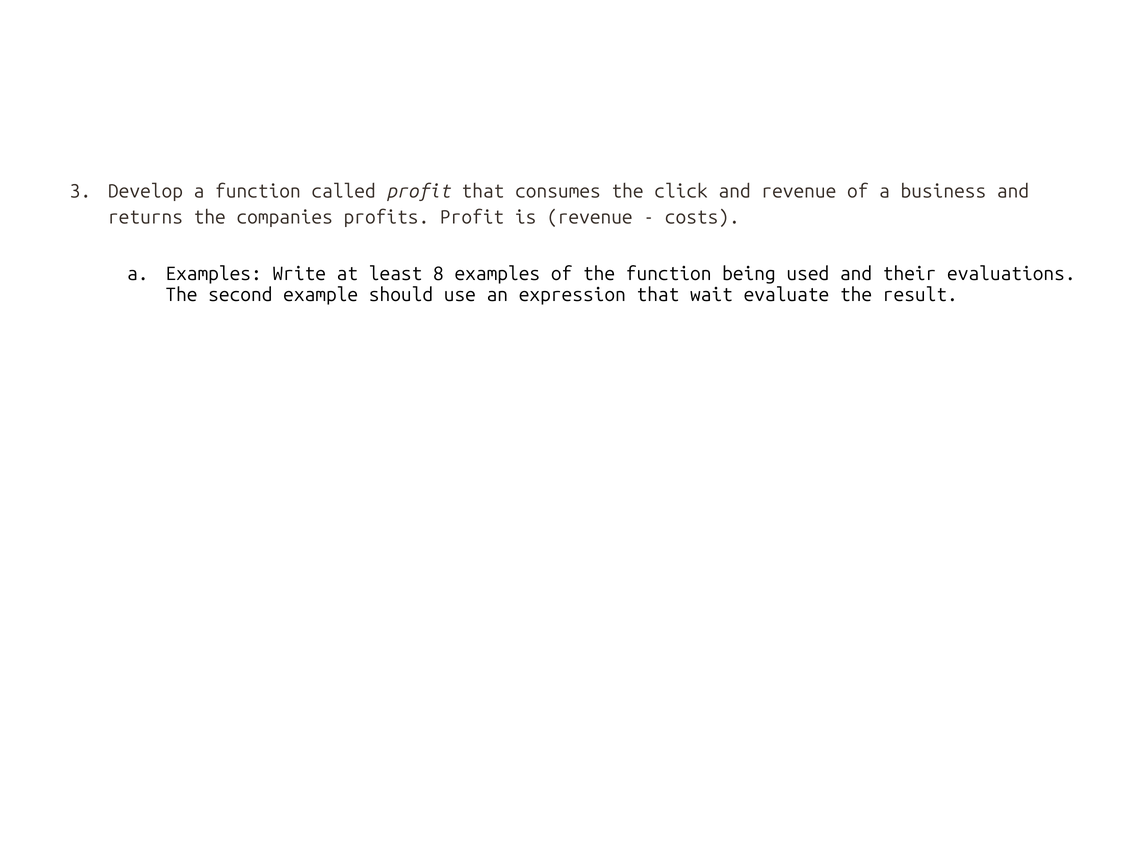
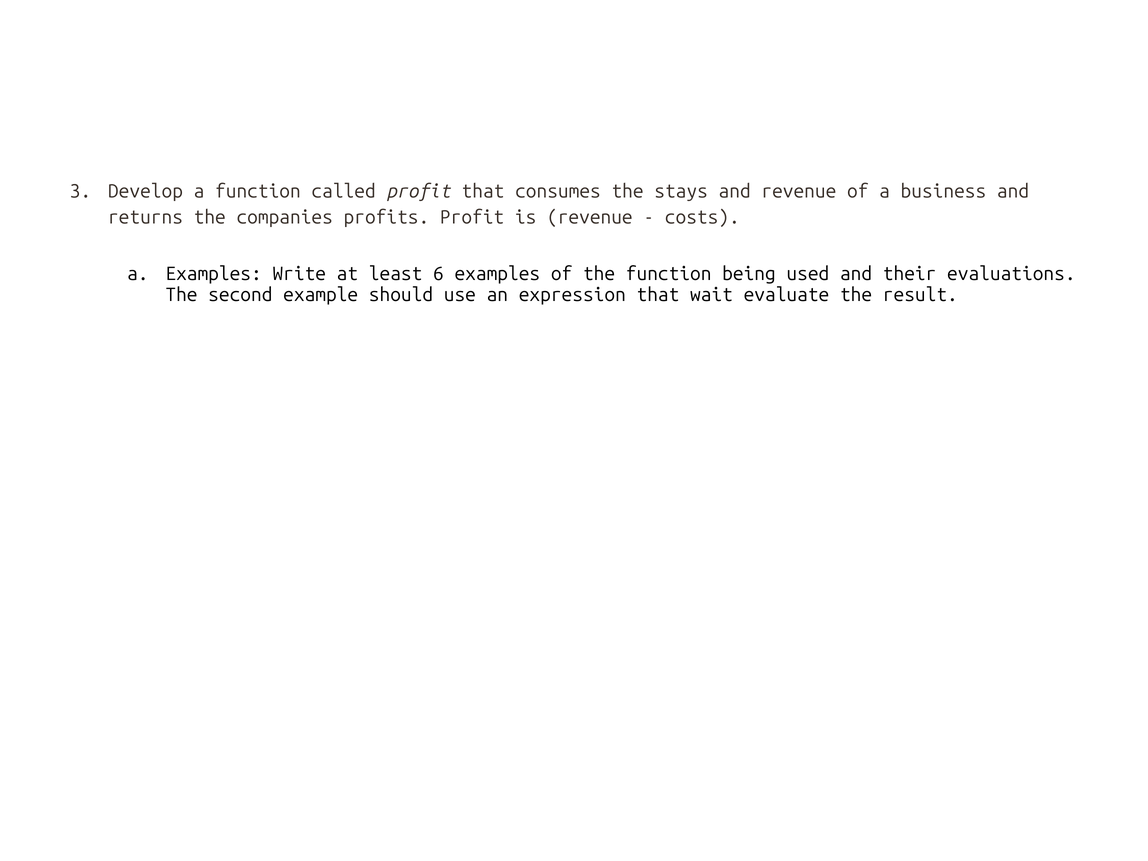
click: click -> stays
8: 8 -> 6
